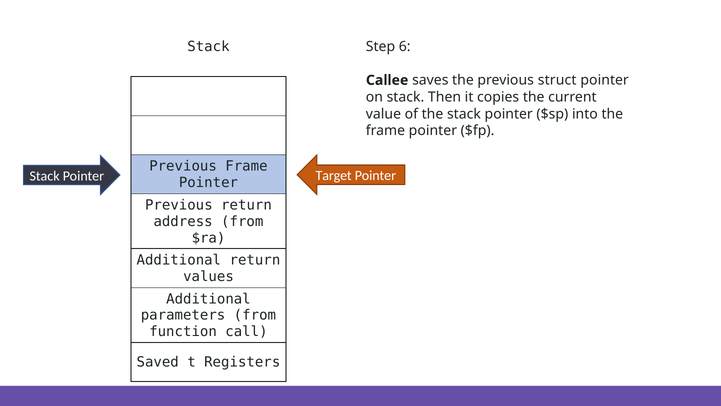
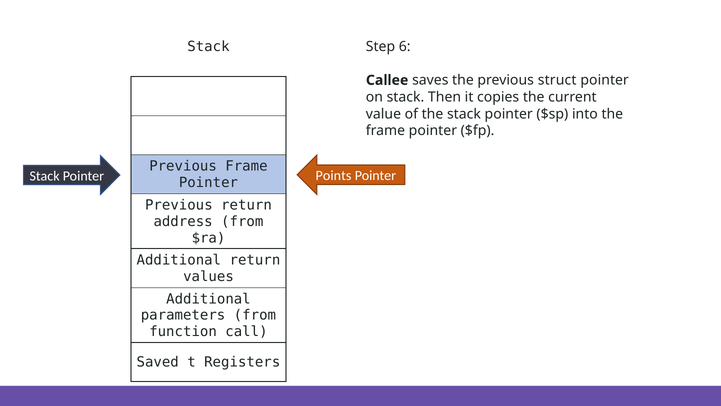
Target: Target -> Points
